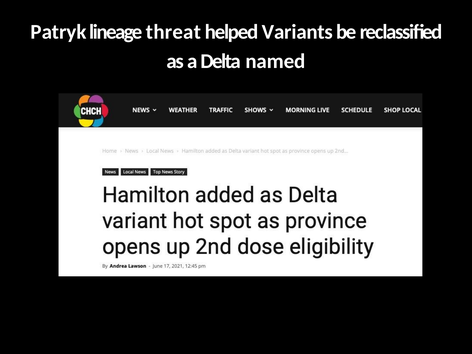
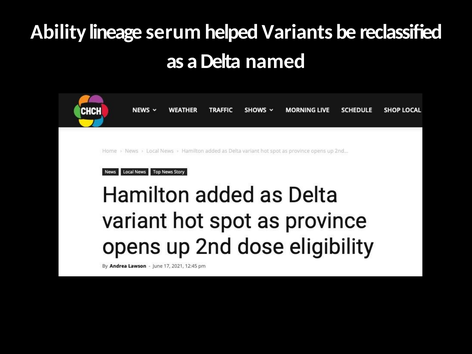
Patryk: Patryk -> Ability
threat: threat -> serum
